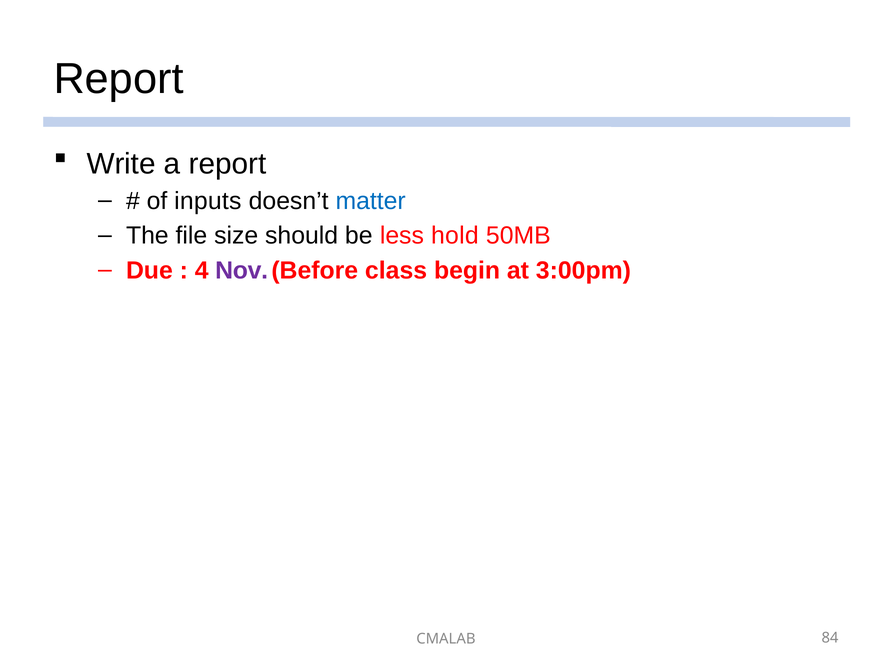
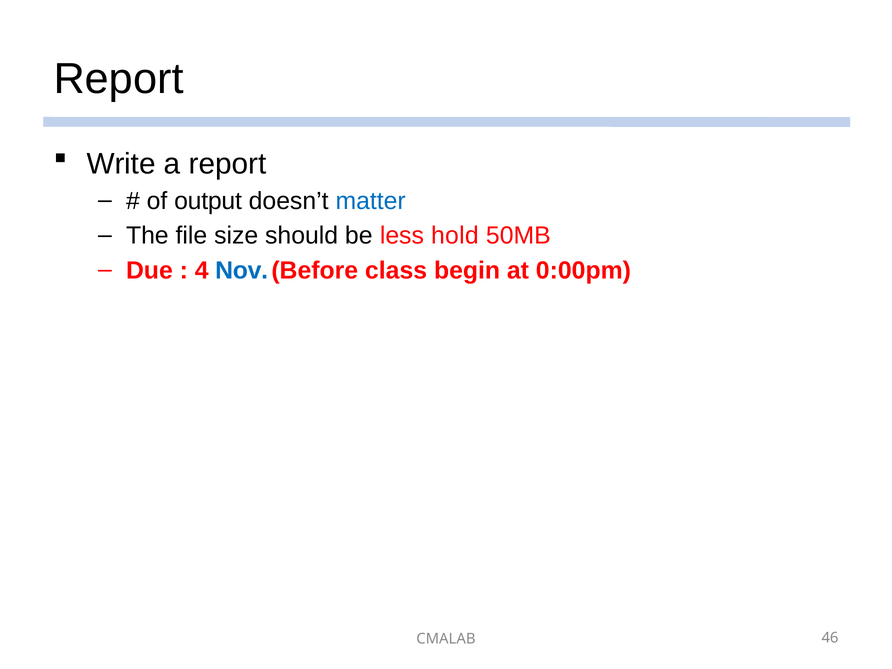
inputs: inputs -> output
Nov colour: purple -> blue
3:00pm: 3:00pm -> 0:00pm
84: 84 -> 46
